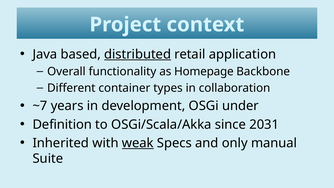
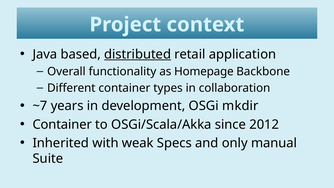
under: under -> mkdir
Definition at (62, 124): Definition -> Container
2031: 2031 -> 2012
weak underline: present -> none
